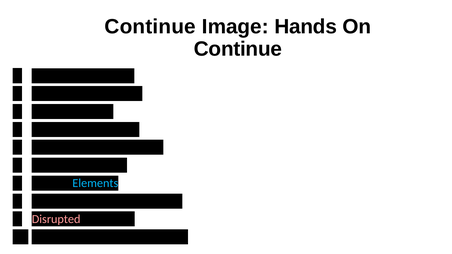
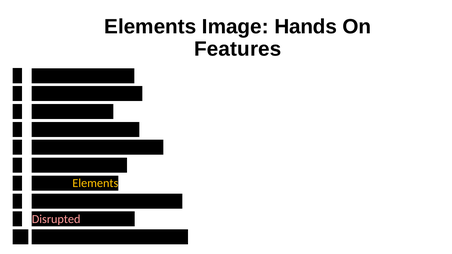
Continue at (150, 27): Continue -> Elements
Continue at (238, 49): Continue -> Features
Elements at (95, 183) colour: light blue -> yellow
